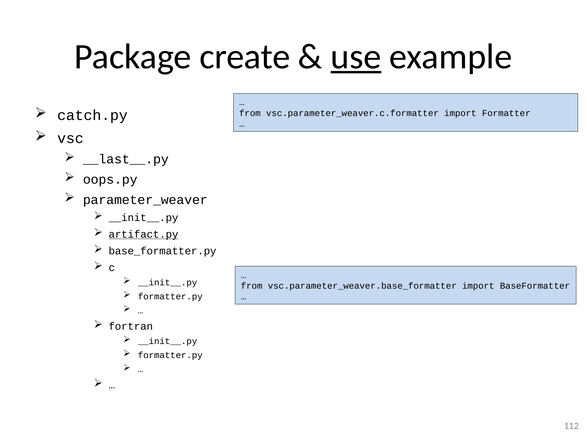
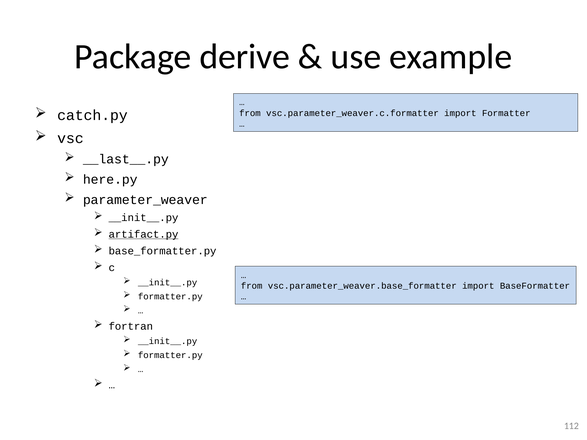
create: create -> derive
use underline: present -> none
oops.py: oops.py -> here.py
